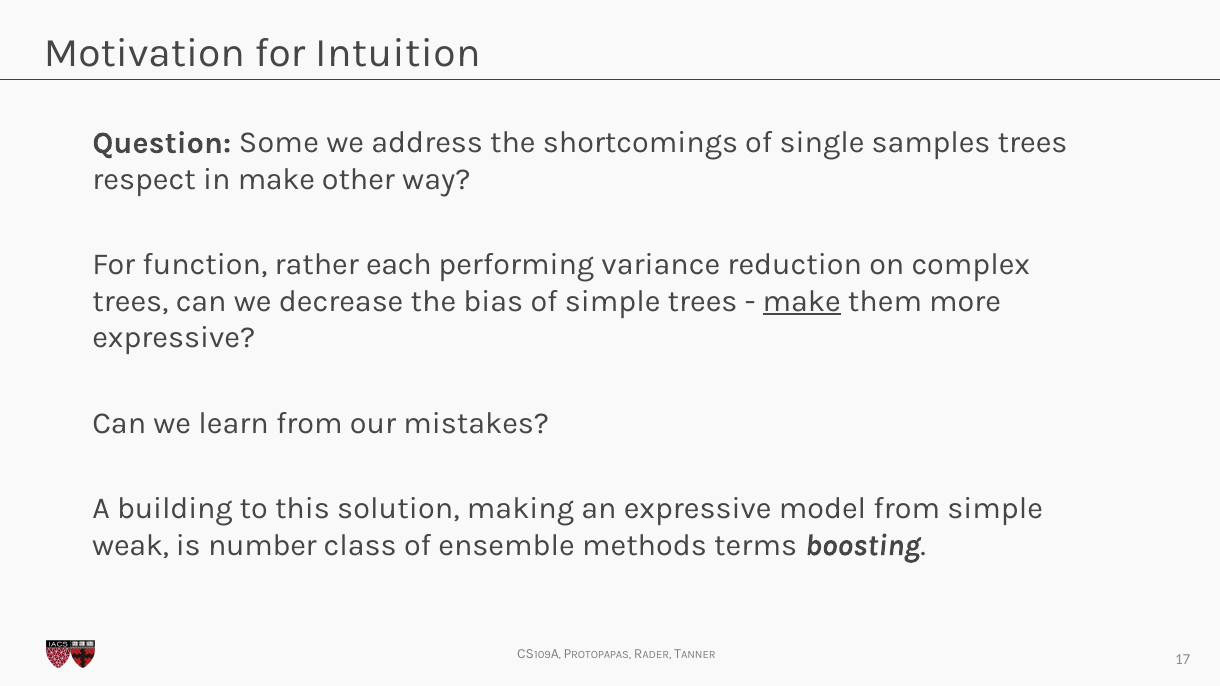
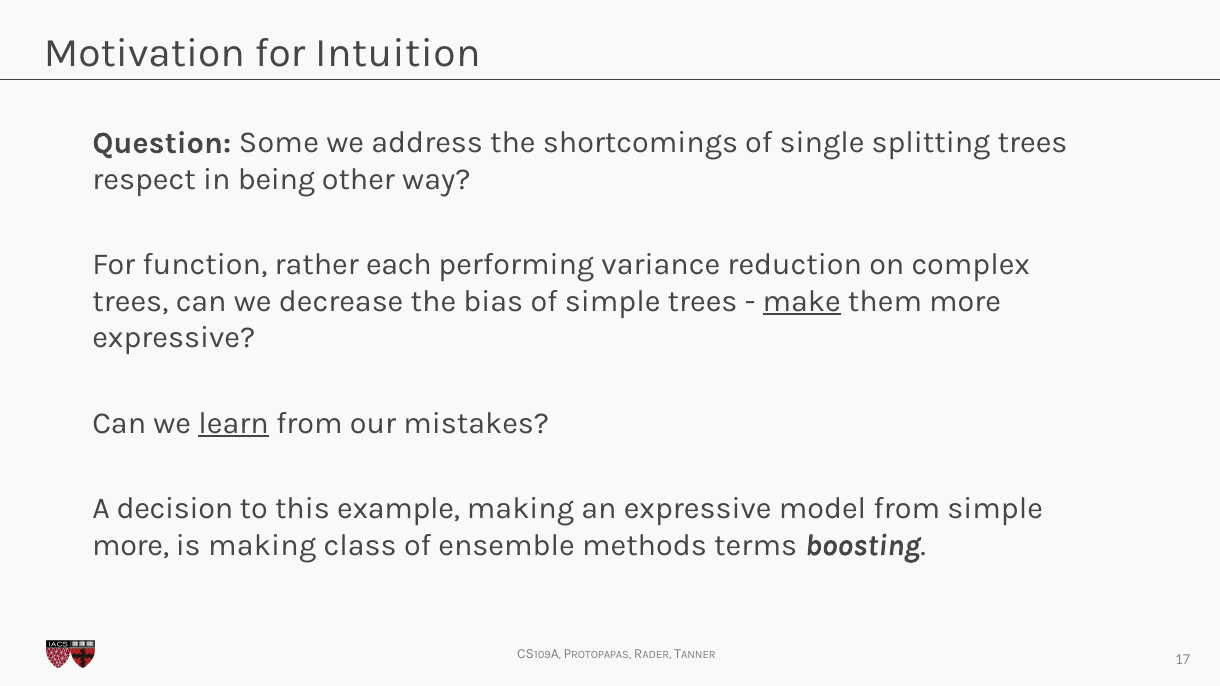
samples: samples -> splitting
in make: make -> being
learn underline: none -> present
building: building -> decision
solution: solution -> example
weak at (131, 545): weak -> more
is number: number -> making
